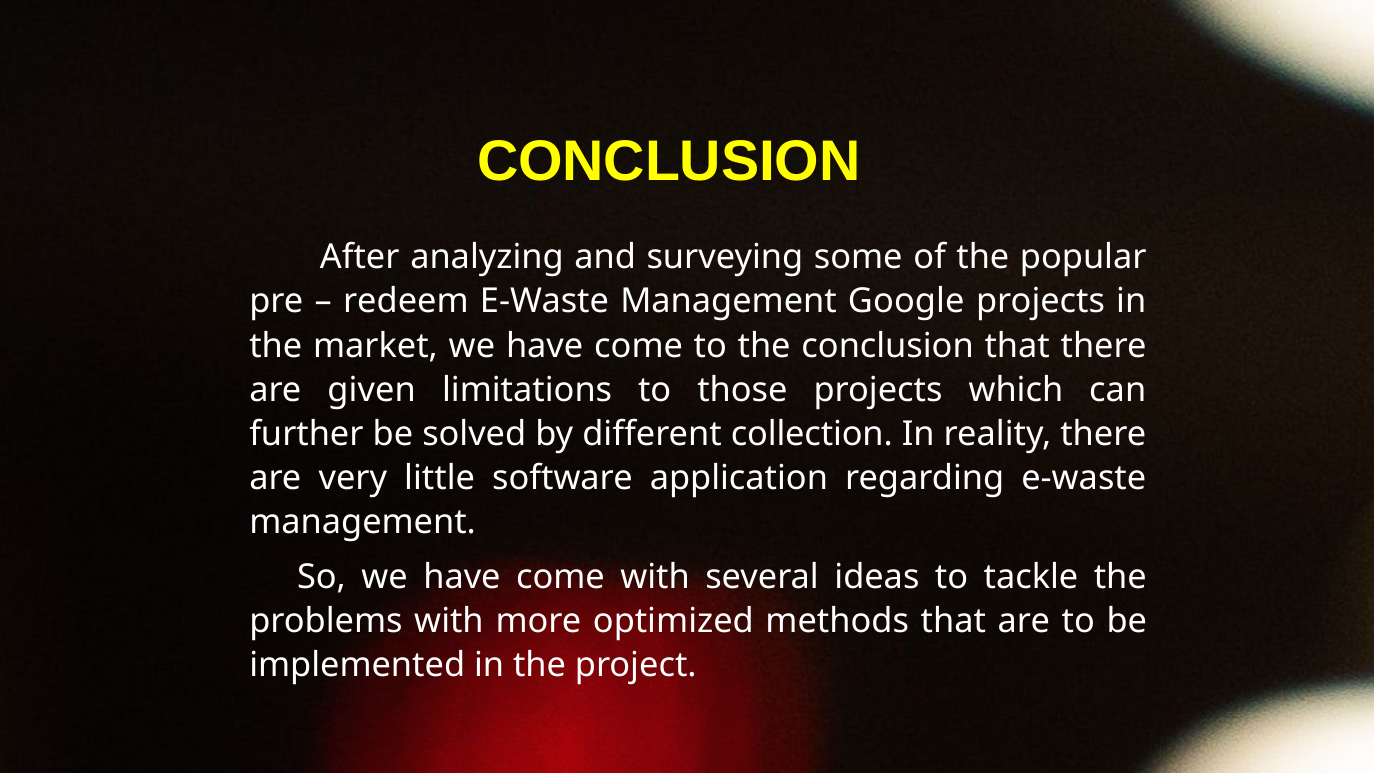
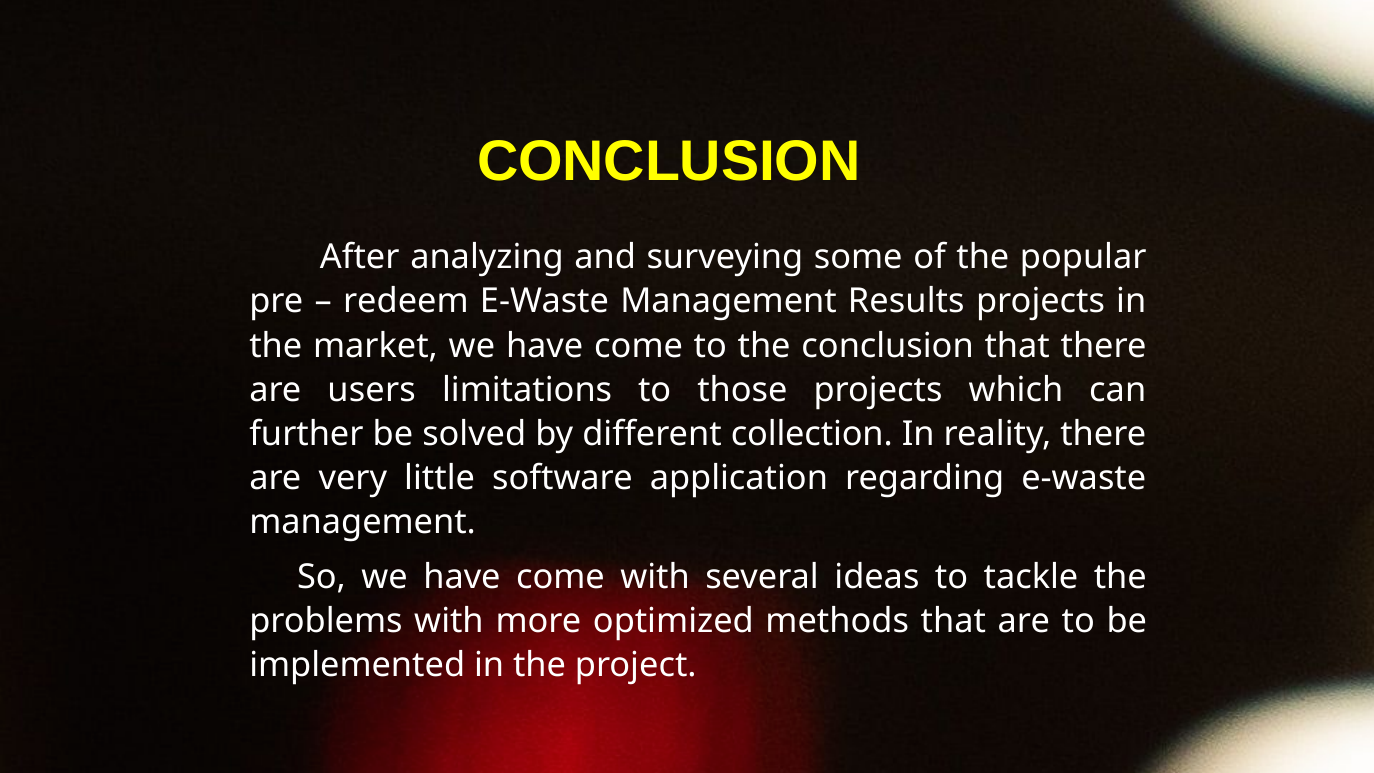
Google: Google -> Results
given: given -> users
